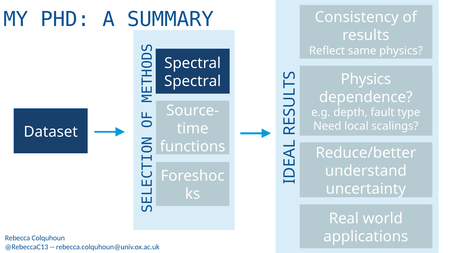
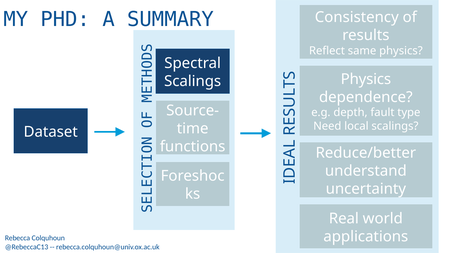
Spectral at (193, 81): Spectral -> Scalings
